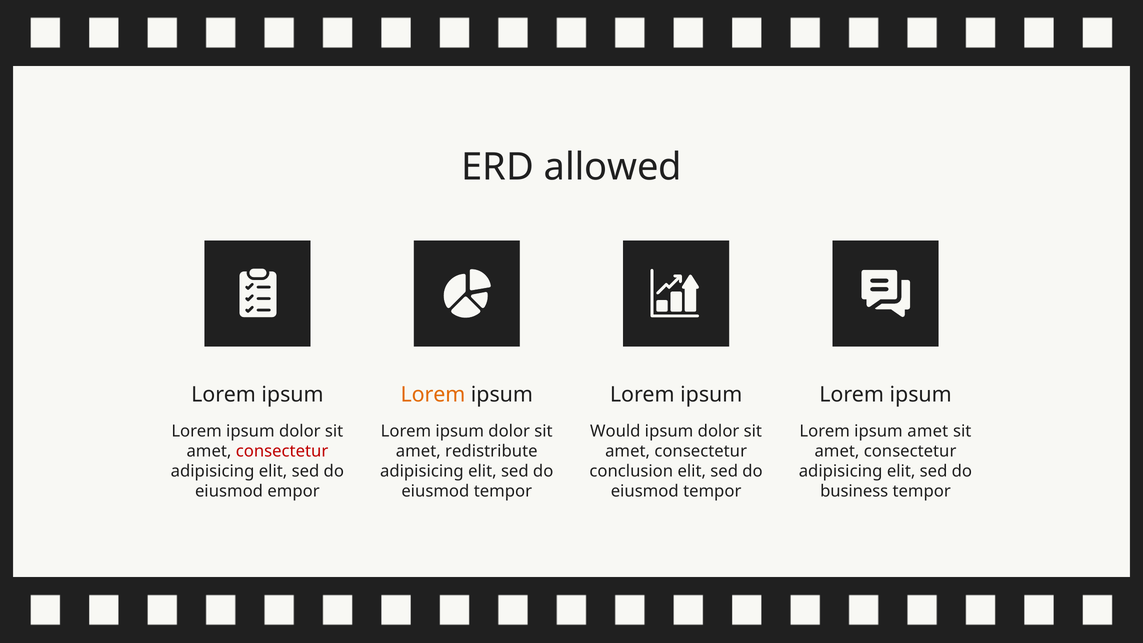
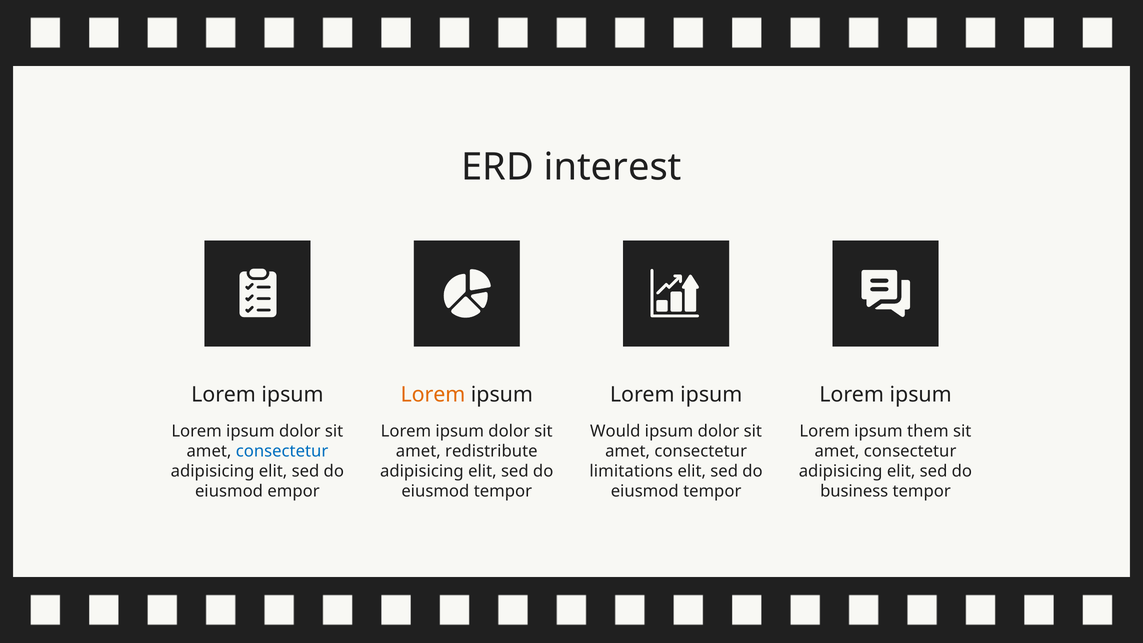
allowed: allowed -> interest
ipsum amet: amet -> them
consectetur at (282, 451) colour: red -> blue
conclusion: conclusion -> limitations
